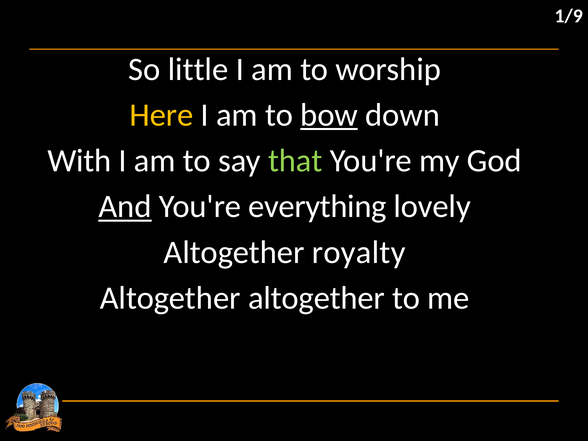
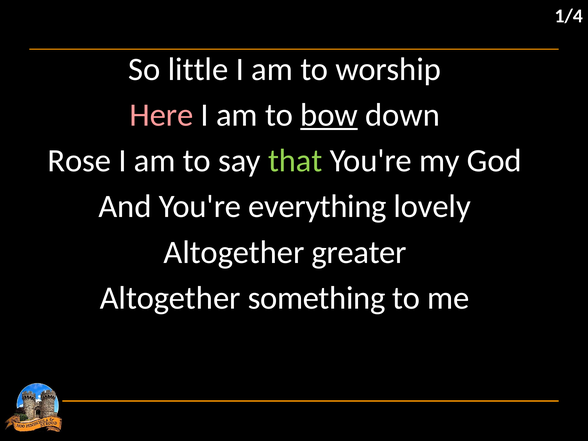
1/9: 1/9 -> 1/4
Here colour: yellow -> pink
With: With -> Rose
And underline: present -> none
royalty: royalty -> greater
Altogether altogether: altogether -> something
